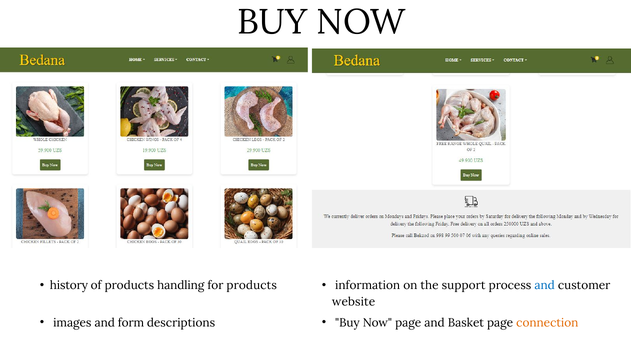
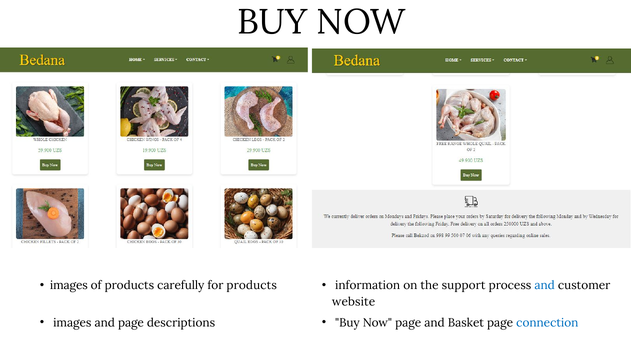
history at (69, 285): history -> images
handling: handling -> carefully
and form: form -> page
connection colour: orange -> blue
